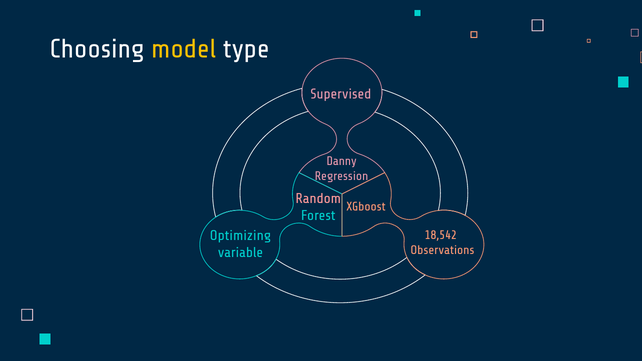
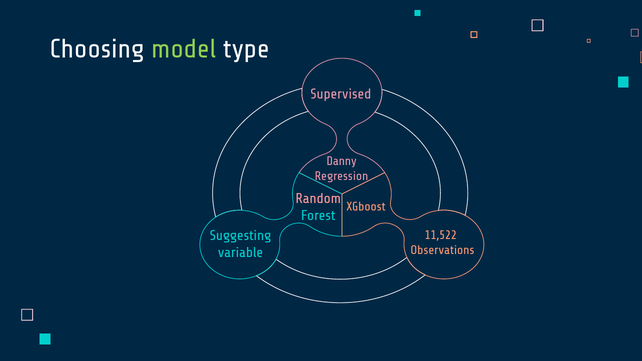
model colour: yellow -> light green
Optimizing: Optimizing -> Suggesting
18,542: 18,542 -> 11,522
